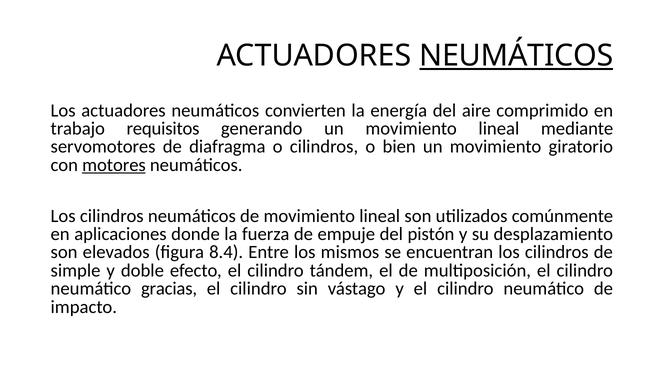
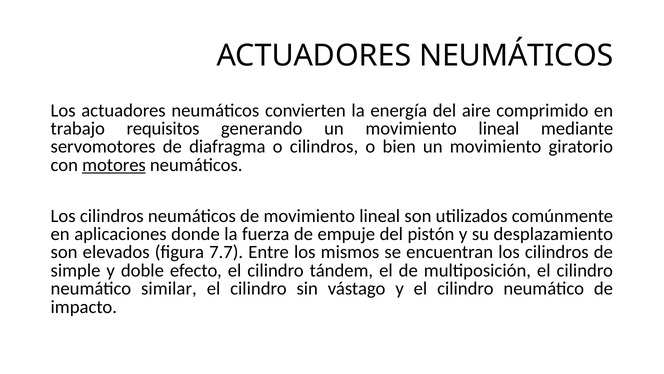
NEUMÁTICOS at (516, 56) underline: present -> none
8.4: 8.4 -> 7.7
gracias: gracias -> similar
